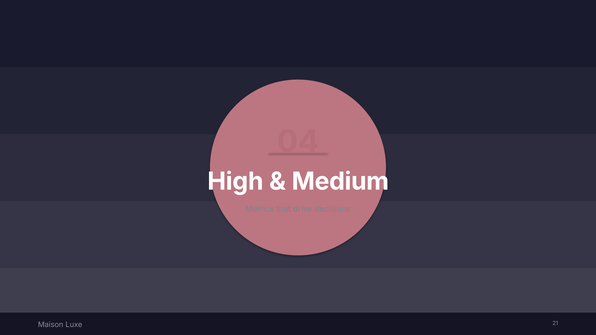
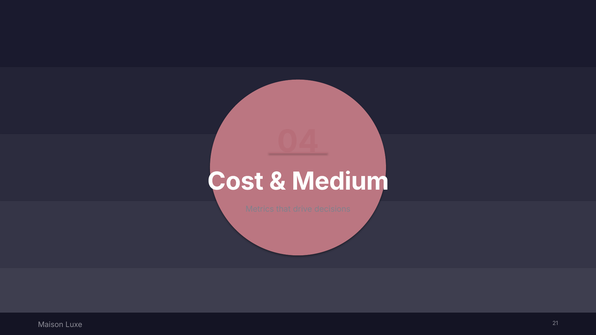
High: High -> Cost
